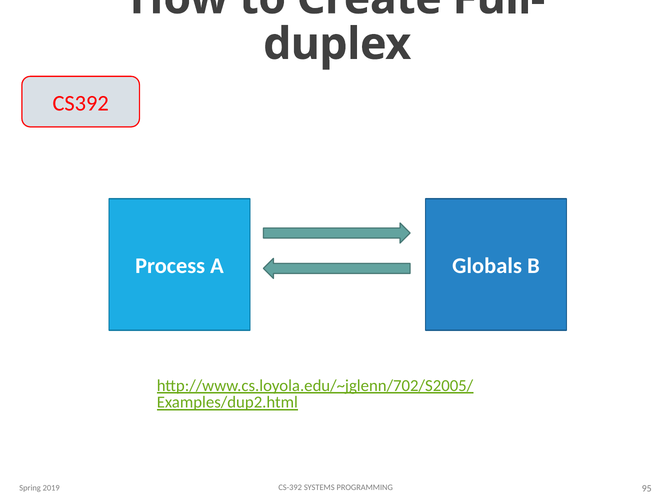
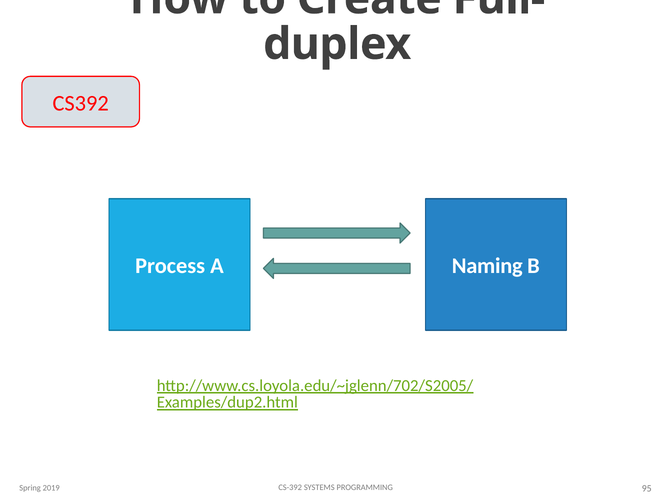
Globals: Globals -> Naming
